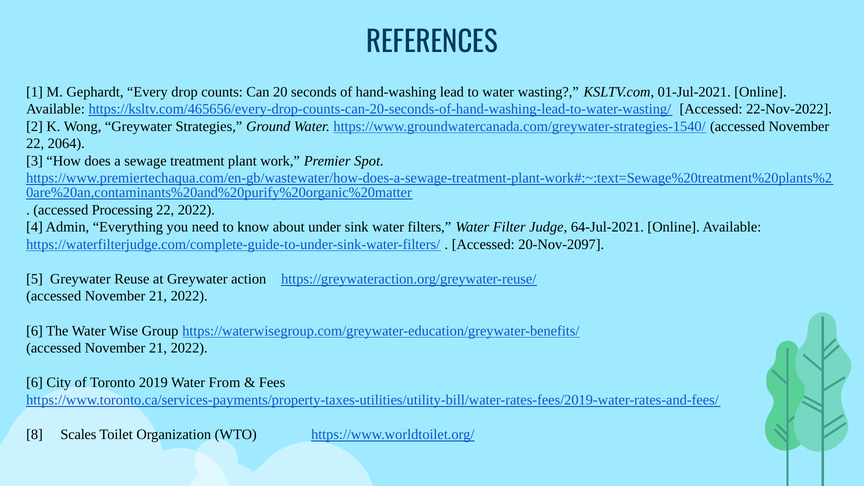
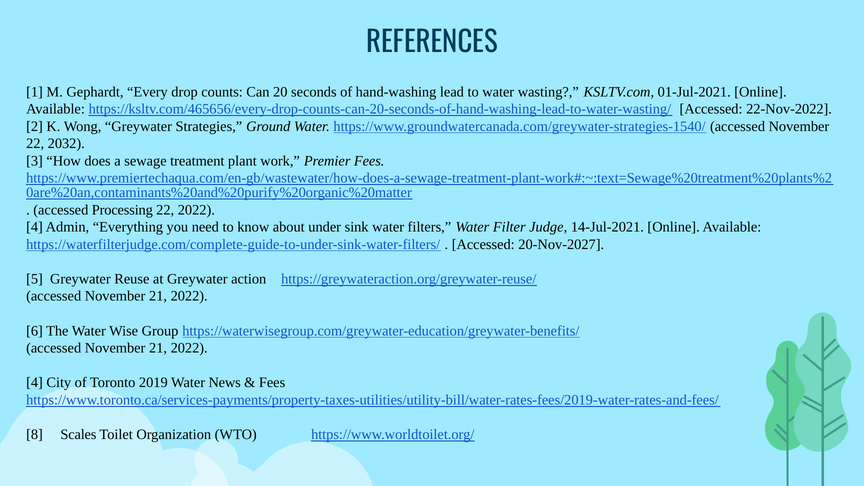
2064: 2064 -> 2032
Premier Spot: Spot -> Fees
64-Jul-2021: 64-Jul-2021 -> 14-Jul-2021
20-Nov-2097: 20-Nov-2097 -> 20-Nov-2027
6 at (35, 383): 6 -> 4
From: From -> News
